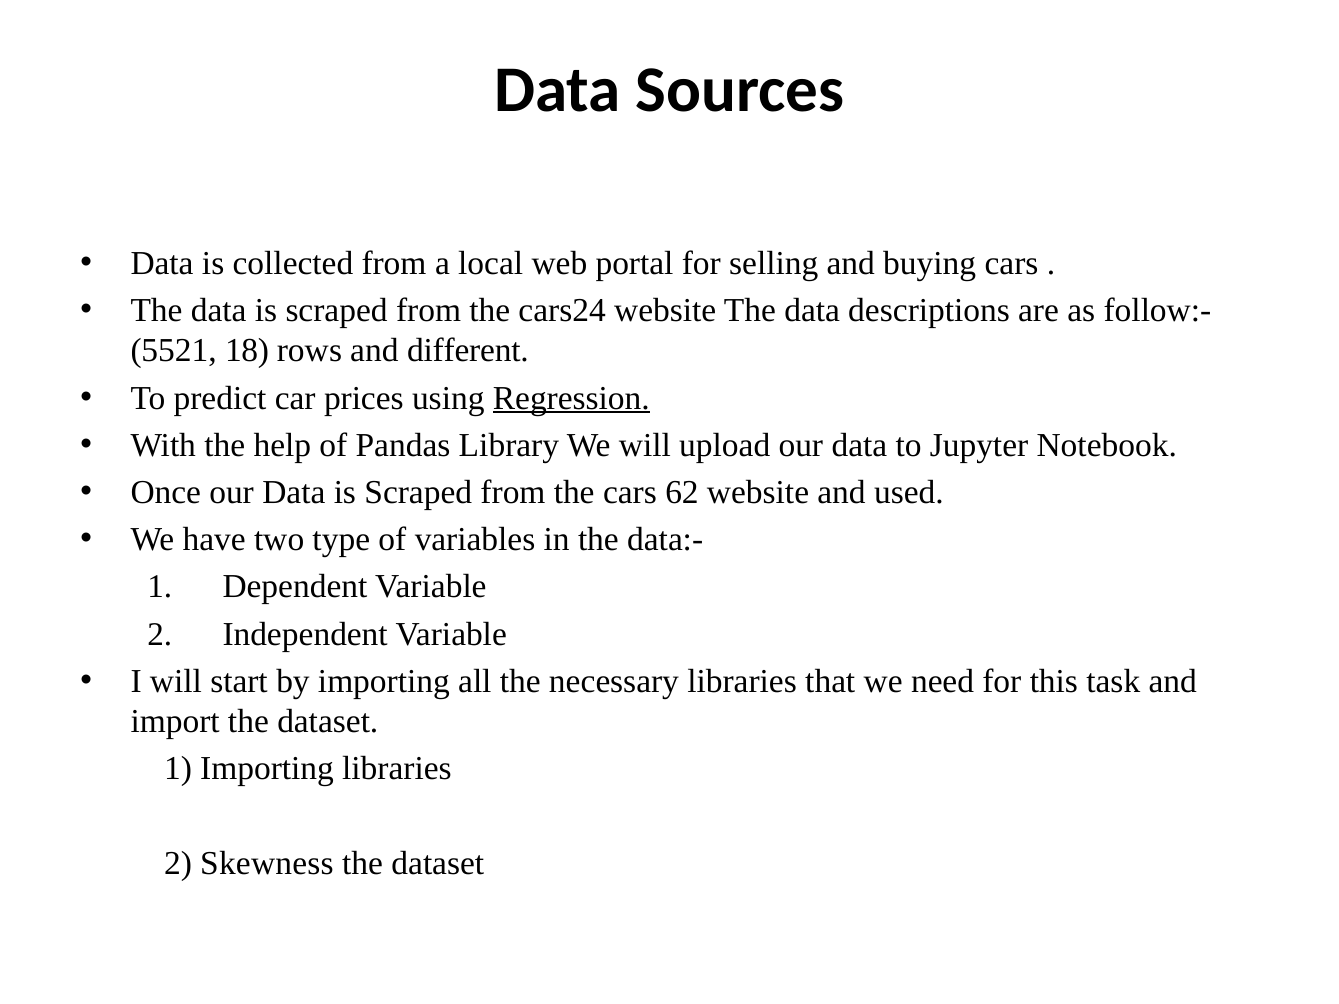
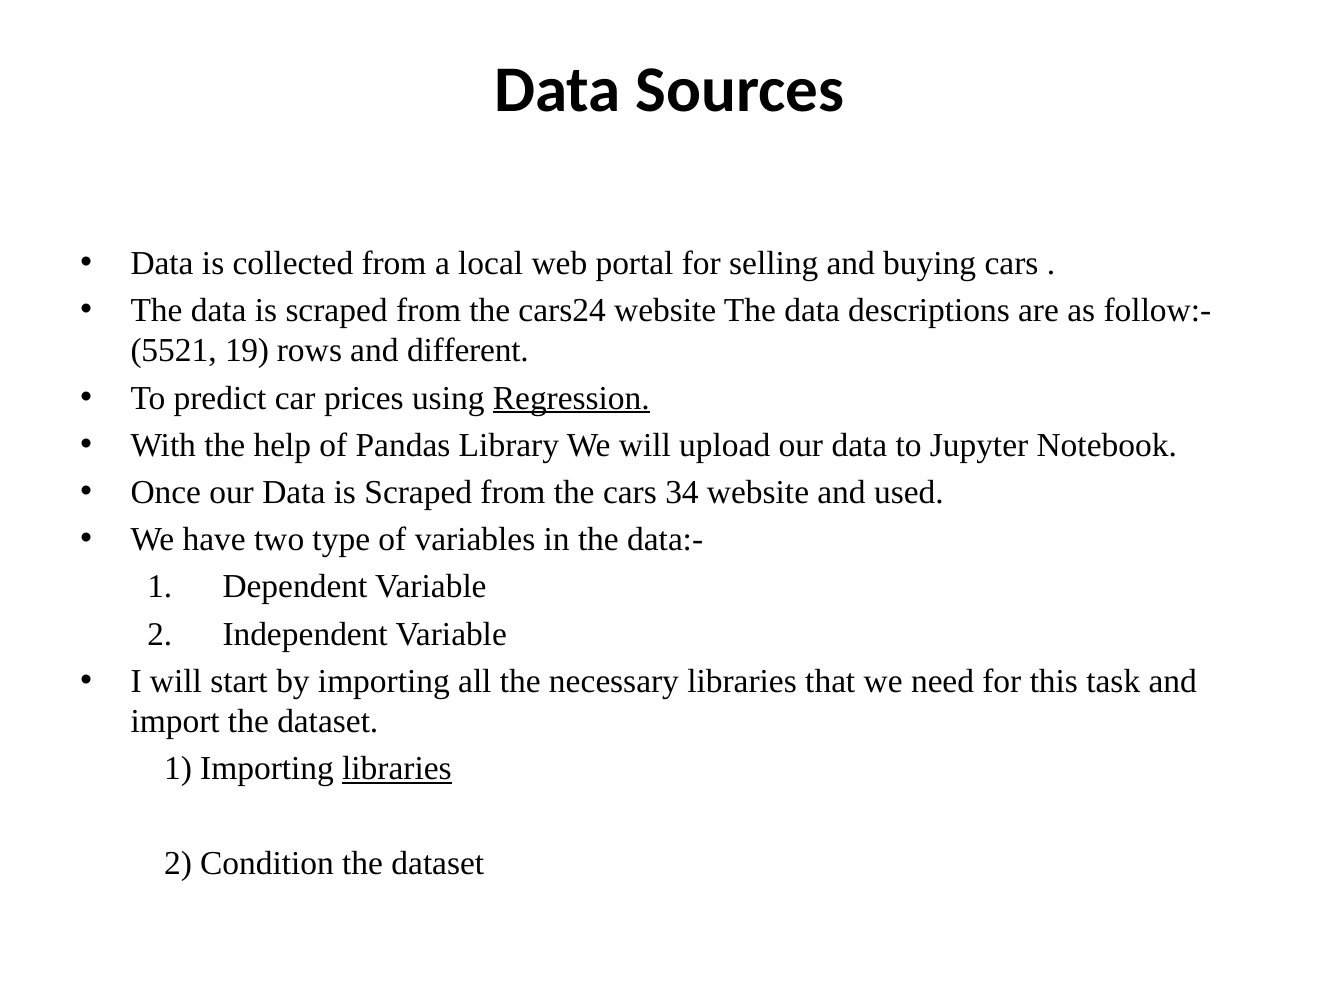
18: 18 -> 19
62: 62 -> 34
libraries at (397, 769) underline: none -> present
Skewness: Skewness -> Condition
